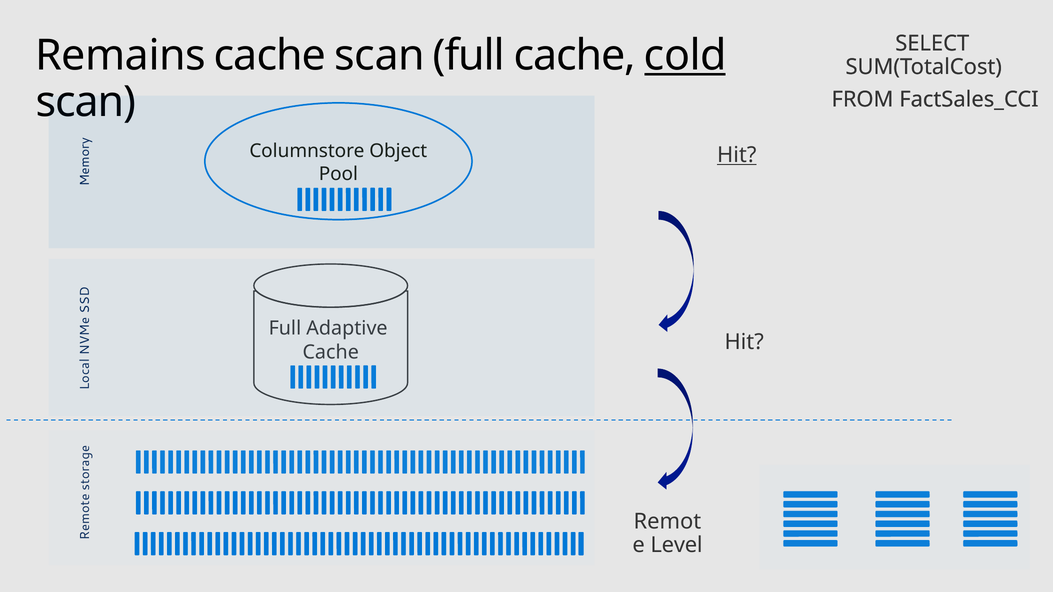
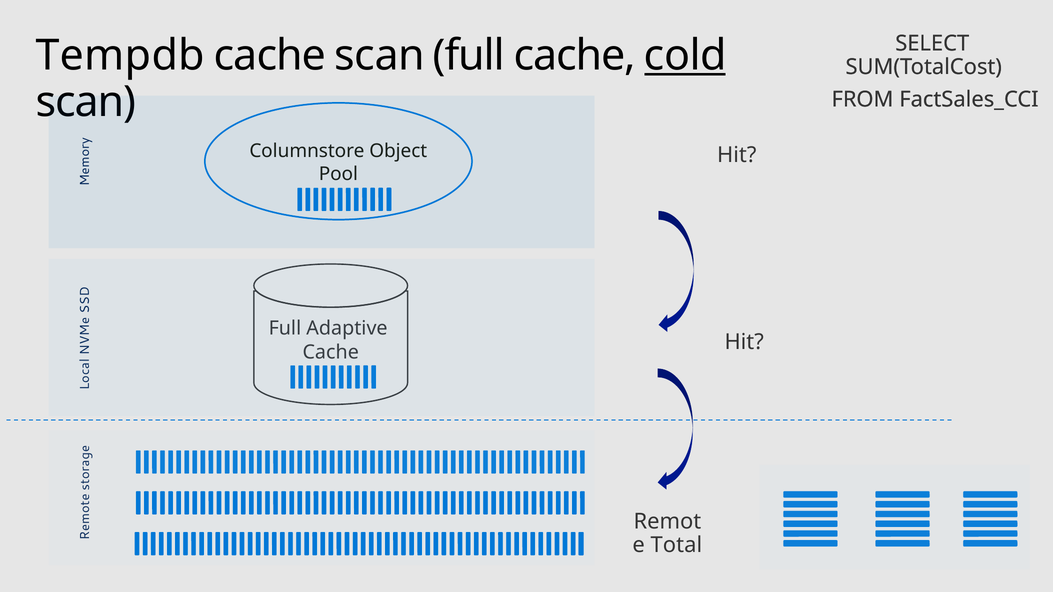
Remains: Remains -> Tempdb
Hit at (737, 155) underline: present -> none
Level: Level -> Total
